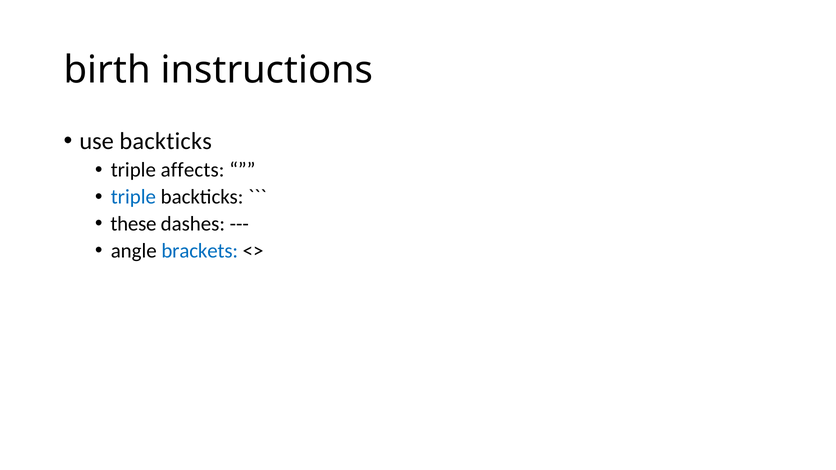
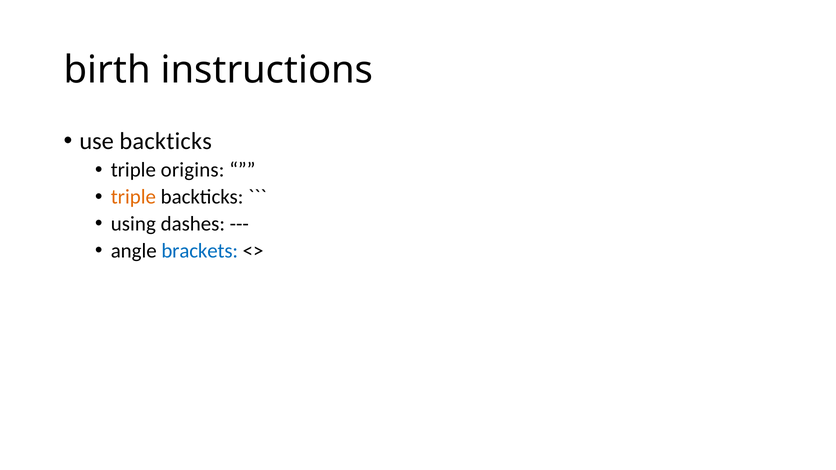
affects: affects -> origins
triple at (133, 197) colour: blue -> orange
these: these -> using
